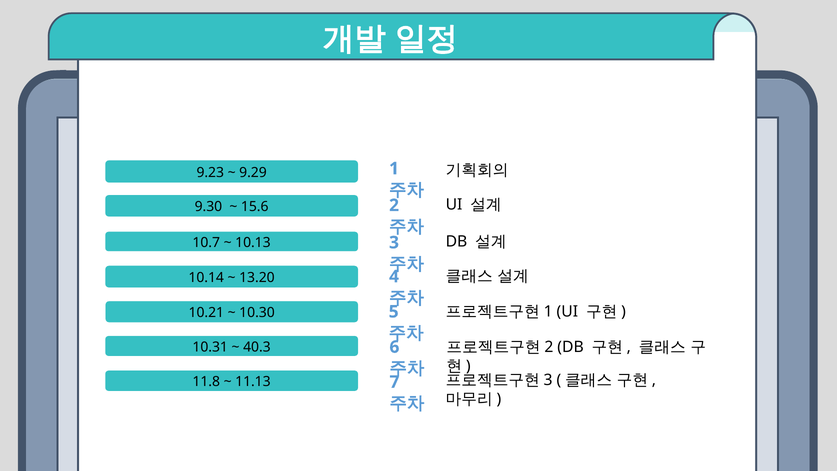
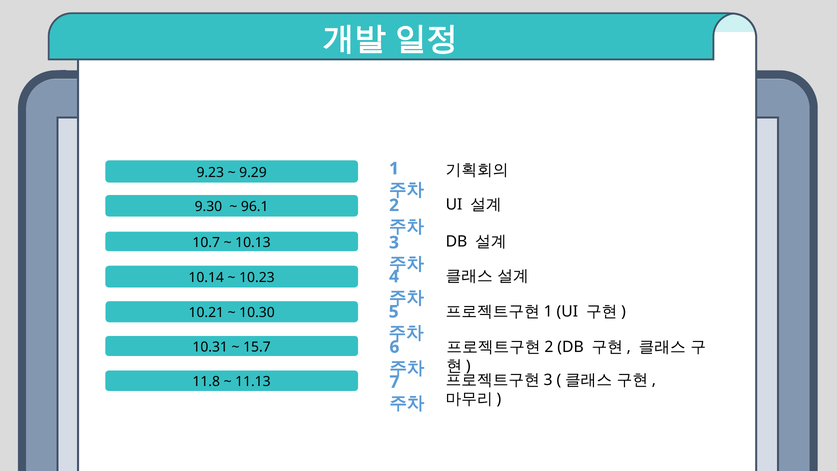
15.6: 15.6 -> 96.1
13.20: 13.20 -> 10.23
40.3: 40.3 -> 15.7
